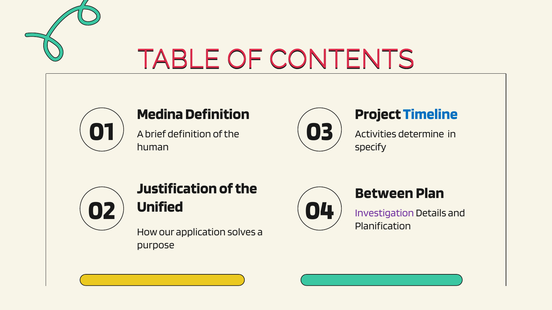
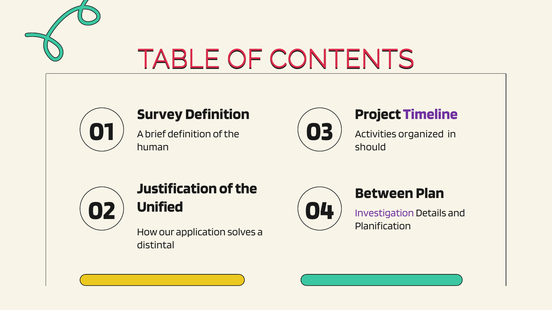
Medina: Medina -> Survey
Timeline colour: blue -> purple
determine: determine -> organized
specify: specify -> should
purpose: purpose -> distintal
